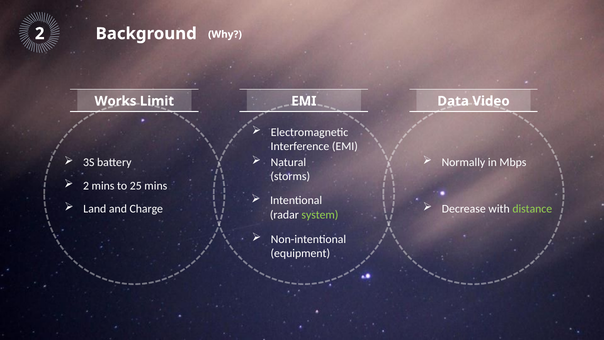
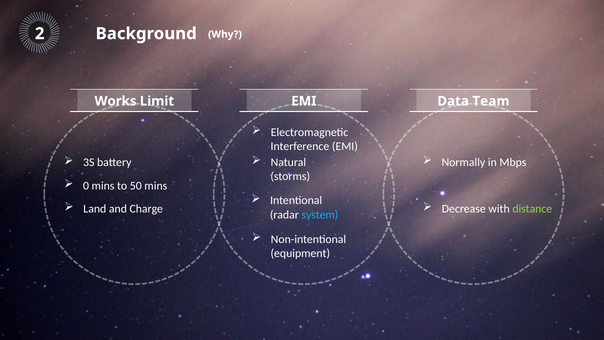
Video: Video -> Team
2 at (86, 186): 2 -> 0
25: 25 -> 50
system colour: light green -> light blue
